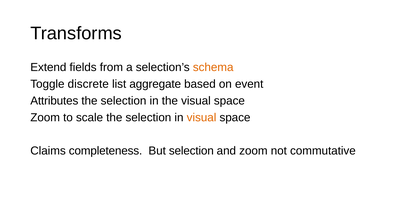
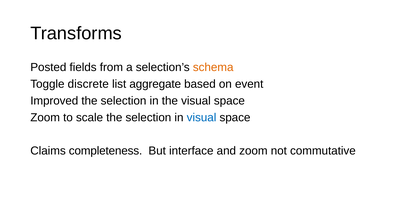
Extend: Extend -> Posted
Attributes: Attributes -> Improved
visual at (202, 117) colour: orange -> blue
But selection: selection -> interface
